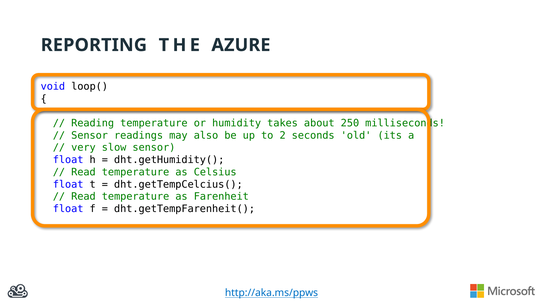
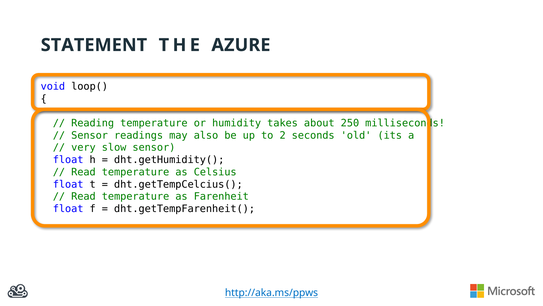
REPORTING: REPORTING -> STATEMENT
